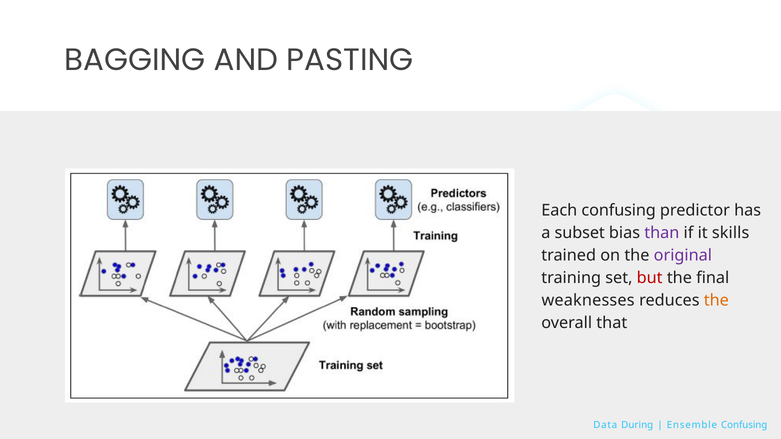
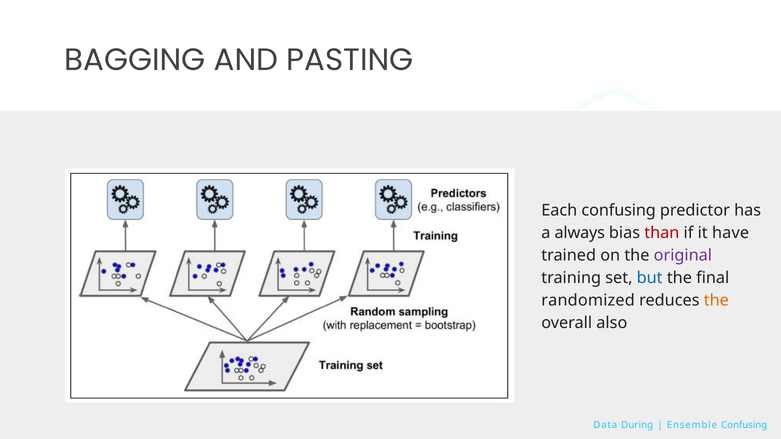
subset: subset -> always
than colour: purple -> red
skills: skills -> have
but colour: red -> blue
weaknesses: weaknesses -> randomized
that: that -> also
